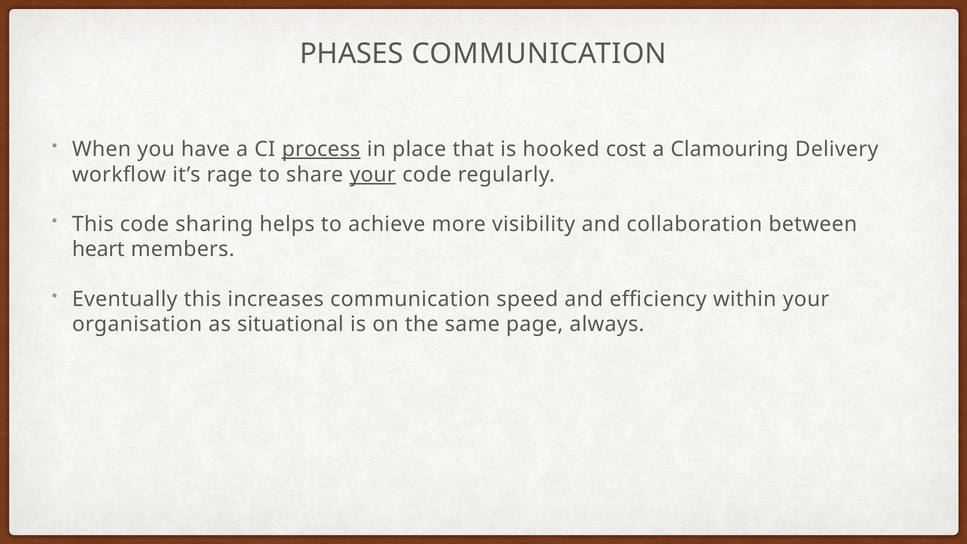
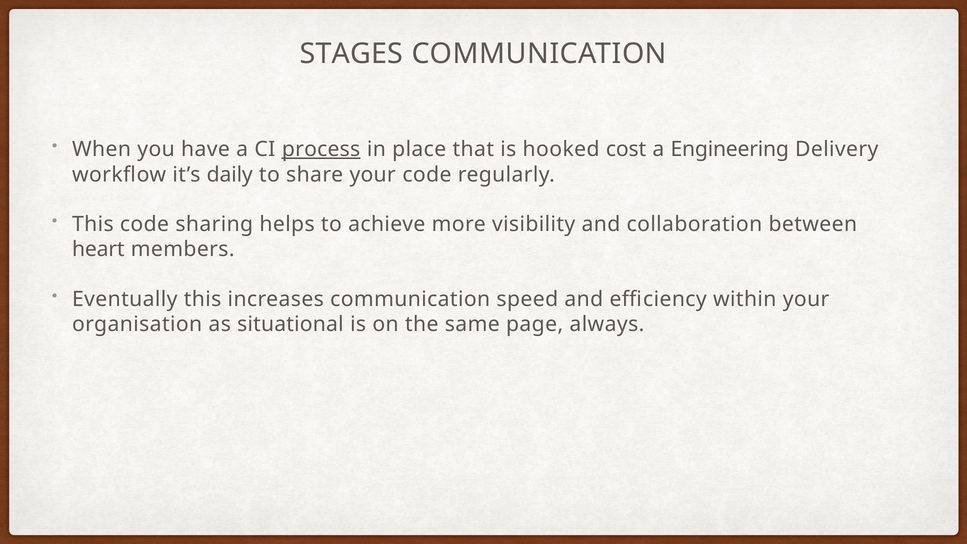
PHASES: PHASES -> STAGES
Clamouring: Clamouring -> Engineering
rage: rage -> daily
your at (373, 175) underline: present -> none
